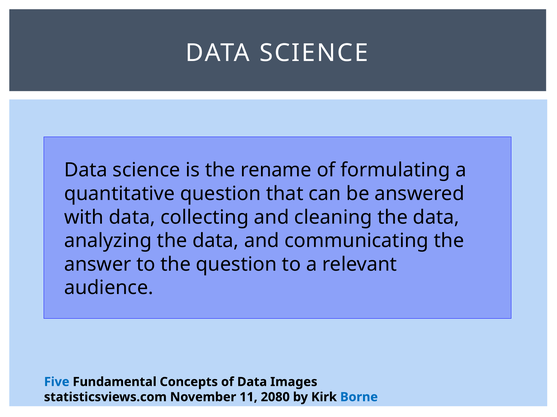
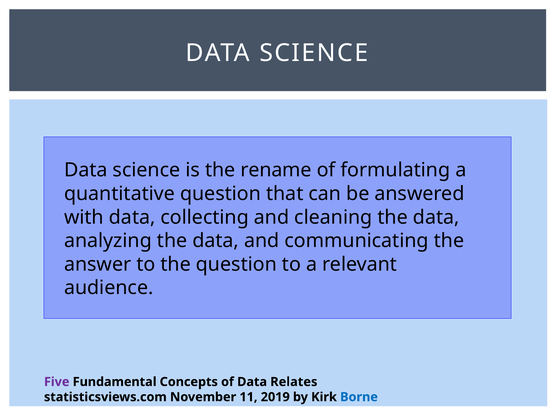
Five colour: blue -> purple
Images: Images -> Relates
2080: 2080 -> 2019
